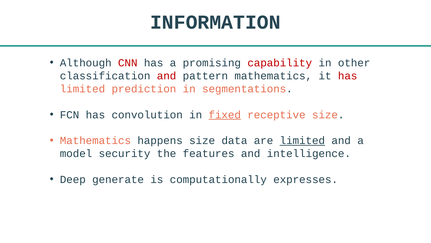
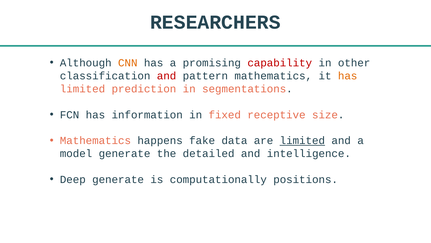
INFORMATION: INFORMATION -> RESEARCHERS
CNN colour: red -> orange
has at (348, 76) colour: red -> orange
convolution: convolution -> information
fixed underline: present -> none
happens size: size -> fake
model security: security -> generate
features: features -> detailed
expresses: expresses -> positions
